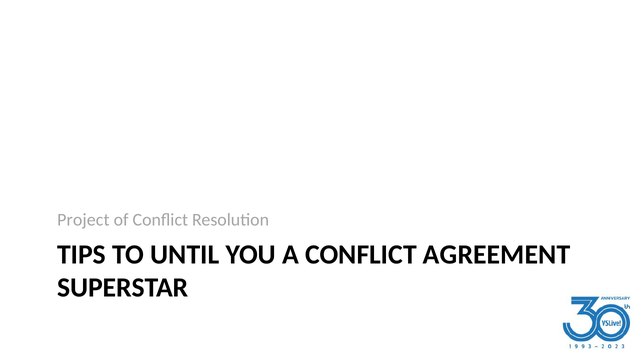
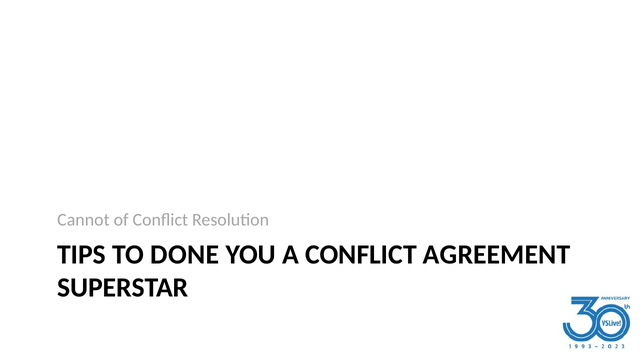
Project: Project -> Cannot
UNTIL: UNTIL -> DONE
